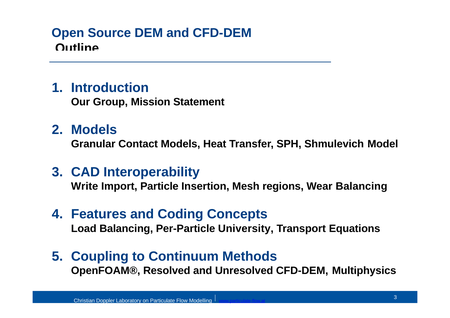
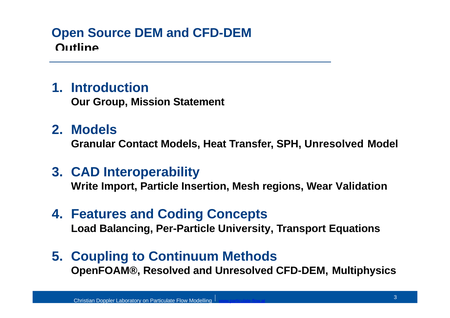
SPH Shmulevich: Shmulevich -> Unresolved
Wear Balancing: Balancing -> Validation
